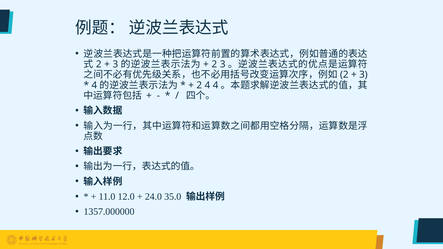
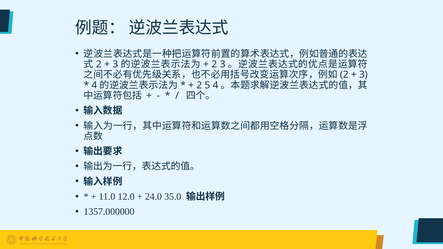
2 4: 4 -> 5
